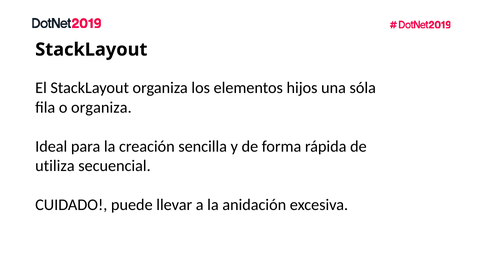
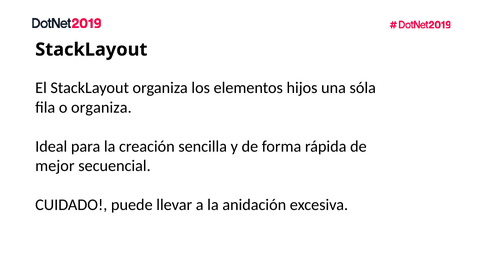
utiliza: utiliza -> mejor
